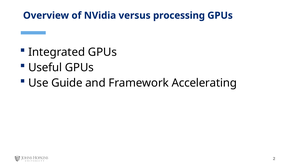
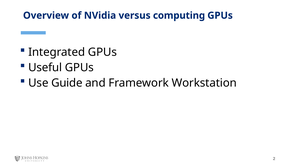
processing: processing -> computing
Accelerating: Accelerating -> Workstation
